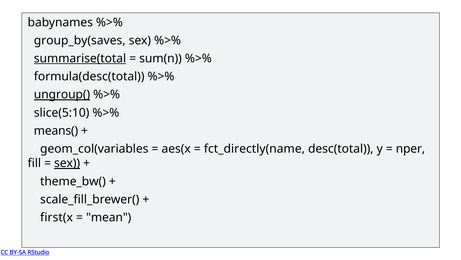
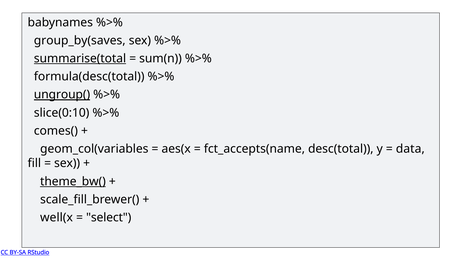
slice(5:10: slice(5:10 -> slice(0:10
means(: means( -> comes(
fct_directly(name: fct_directly(name -> fct_accepts(name
nper: nper -> data
sex at (67, 163) underline: present -> none
theme_bw( underline: none -> present
first(x: first(x -> well(x
mean: mean -> select
